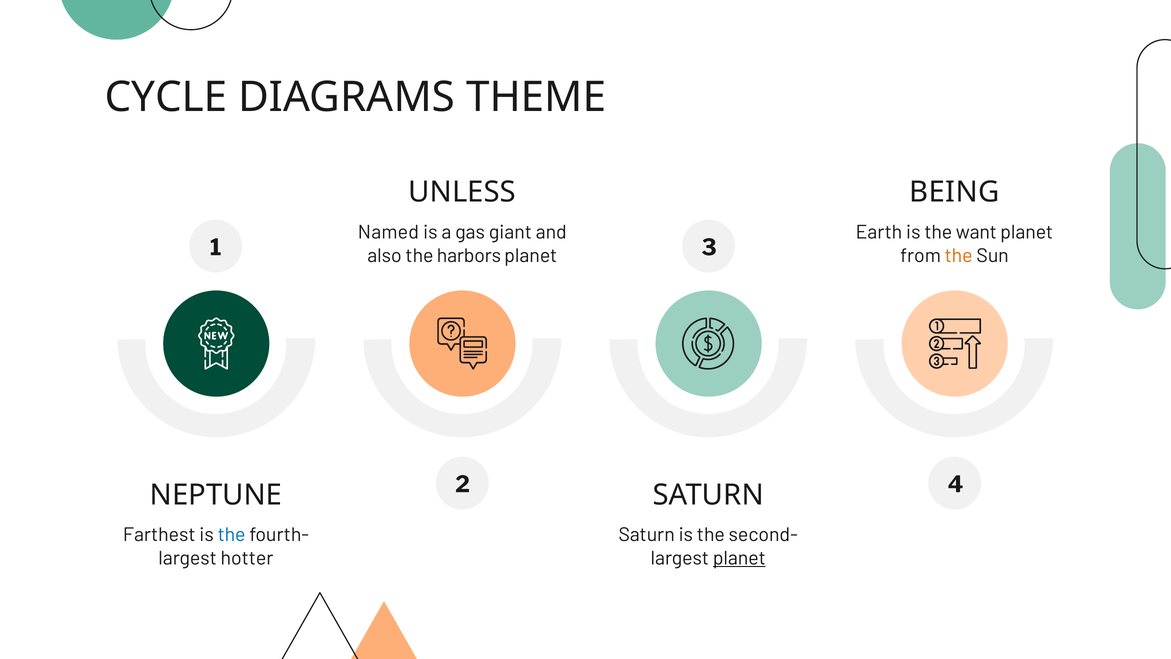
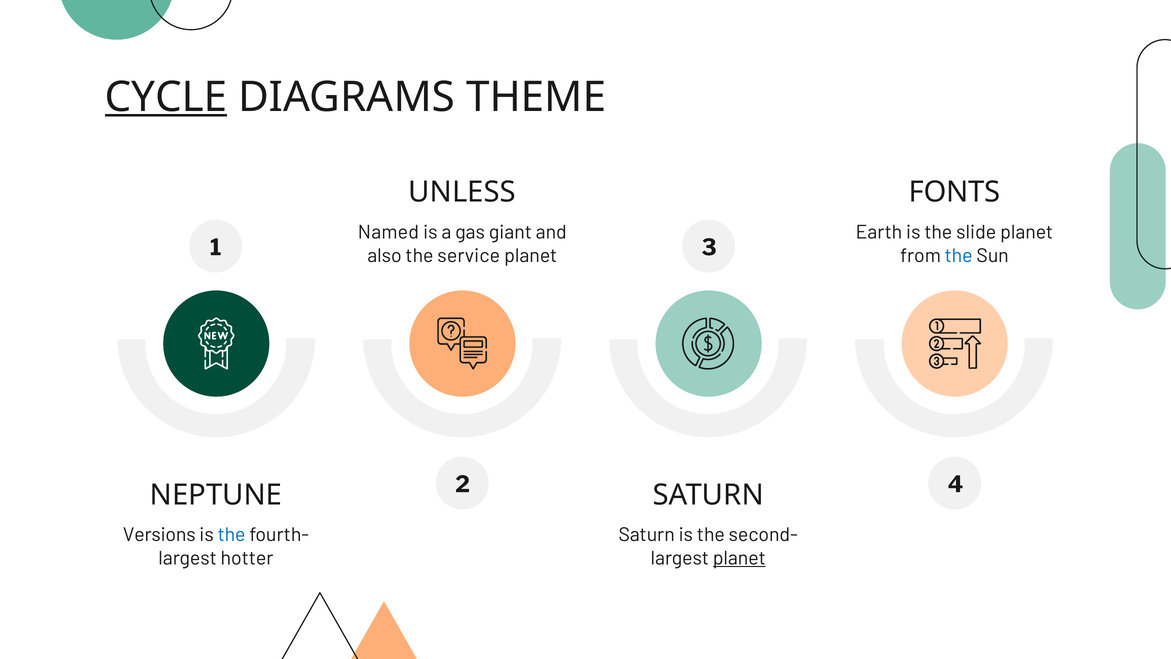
CYCLE underline: none -> present
BEING: BEING -> FONTS
want: want -> slide
harbors: harbors -> service
the at (959, 255) colour: orange -> blue
Farthest: Farthest -> Versions
